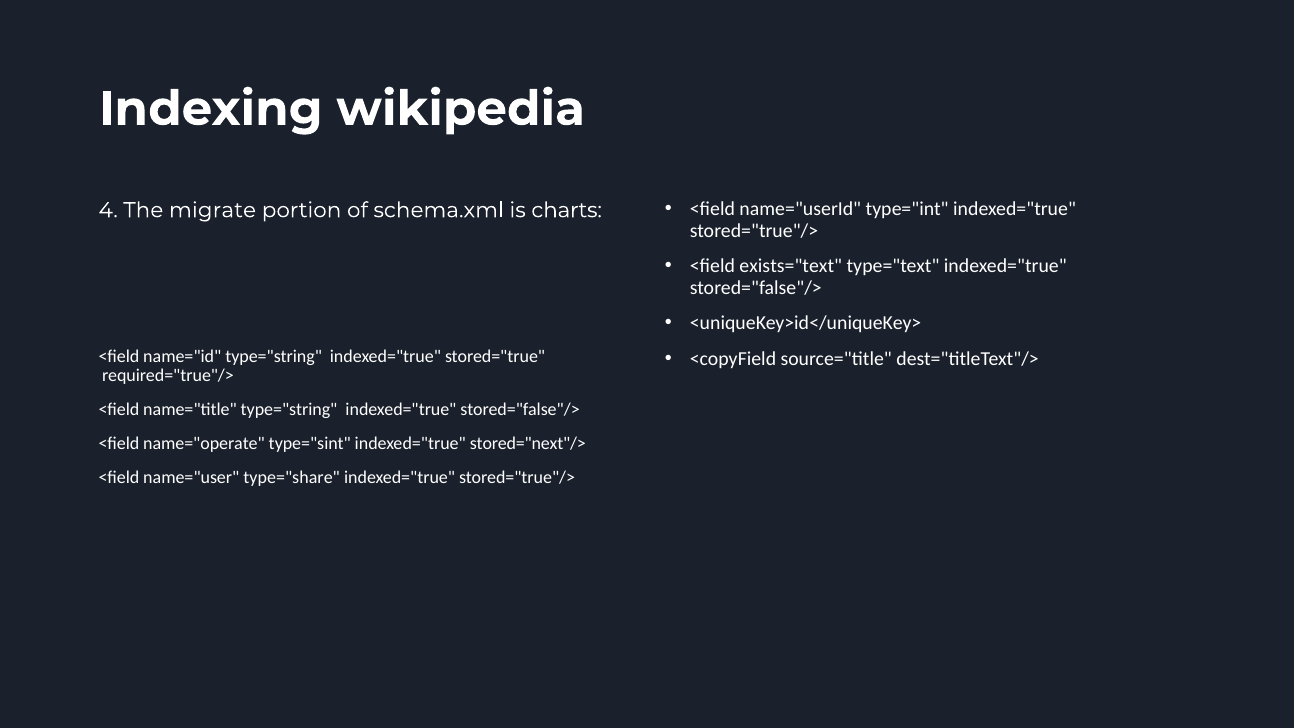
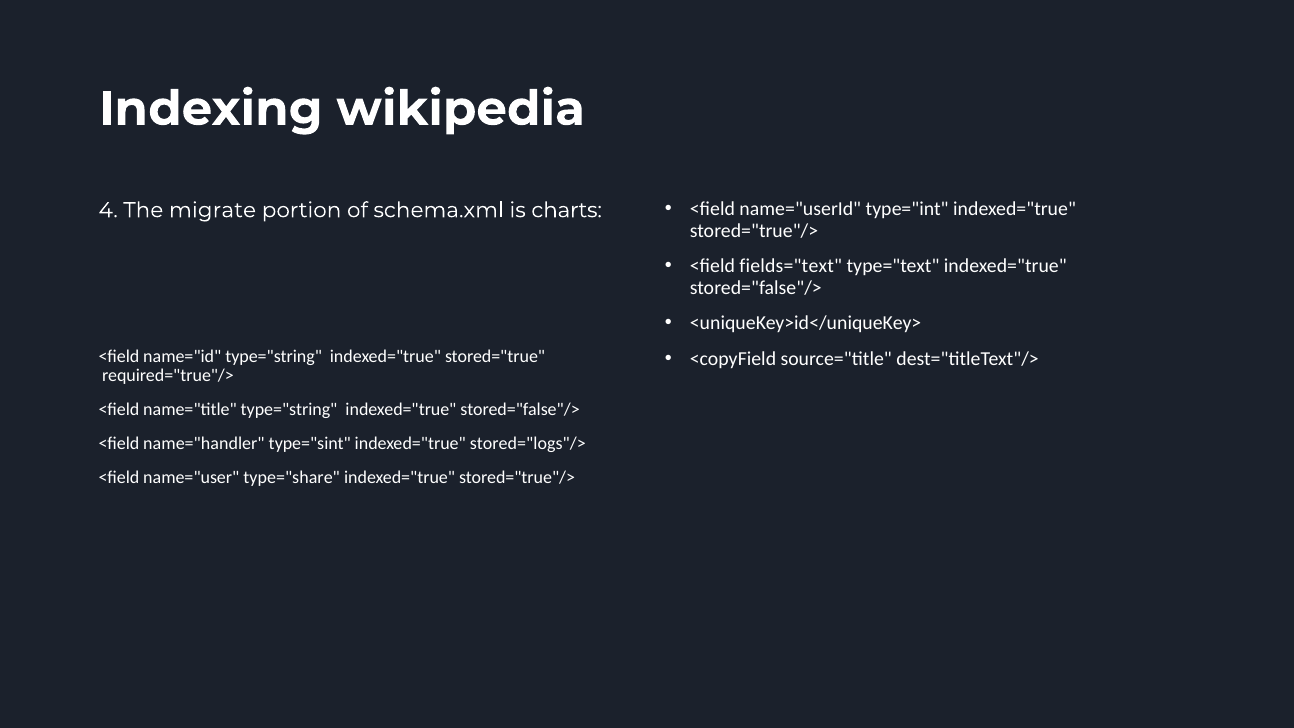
exists="text: exists="text -> fields="text
name="operate: name="operate -> name="handler
stored="next"/>: stored="next"/> -> stored="logs"/>
